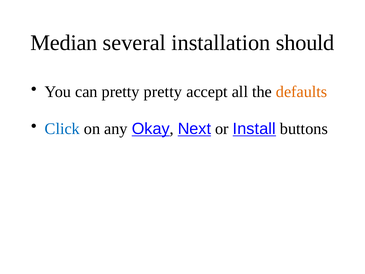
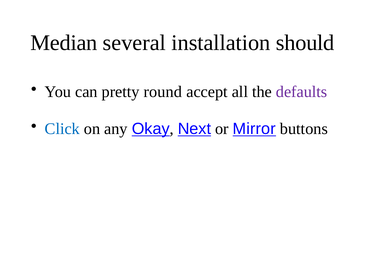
pretty pretty: pretty -> round
defaults colour: orange -> purple
Install: Install -> Mirror
